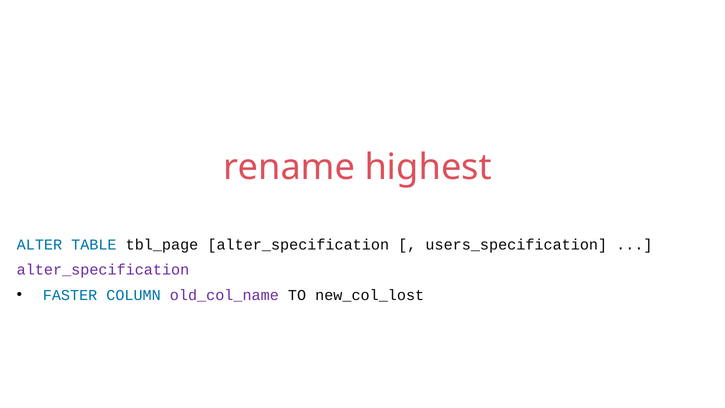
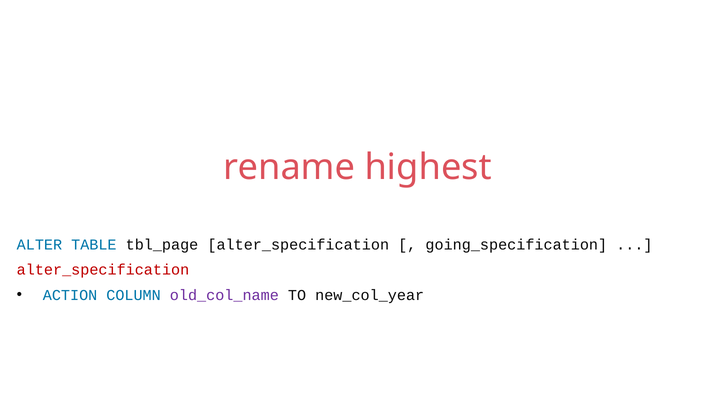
users_specification: users_specification -> going_specification
alter_specification at (103, 270) colour: purple -> red
FASTER: FASTER -> ACTION
new_col_lost: new_col_lost -> new_col_year
